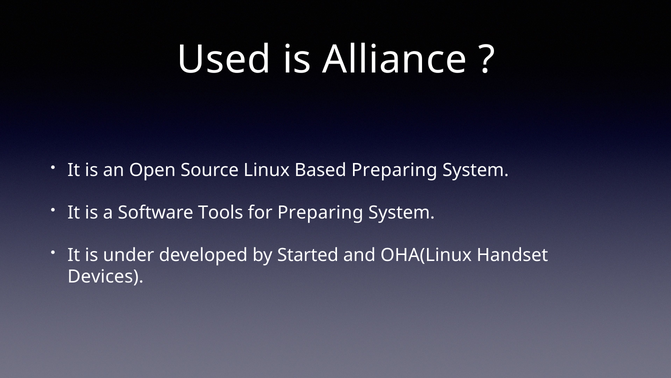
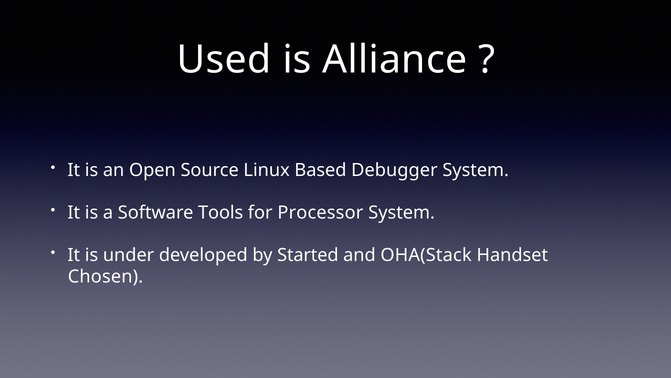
Based Preparing: Preparing -> Debugger
for Preparing: Preparing -> Processor
OHA(Linux: OHA(Linux -> OHA(Stack
Devices: Devices -> Chosen
